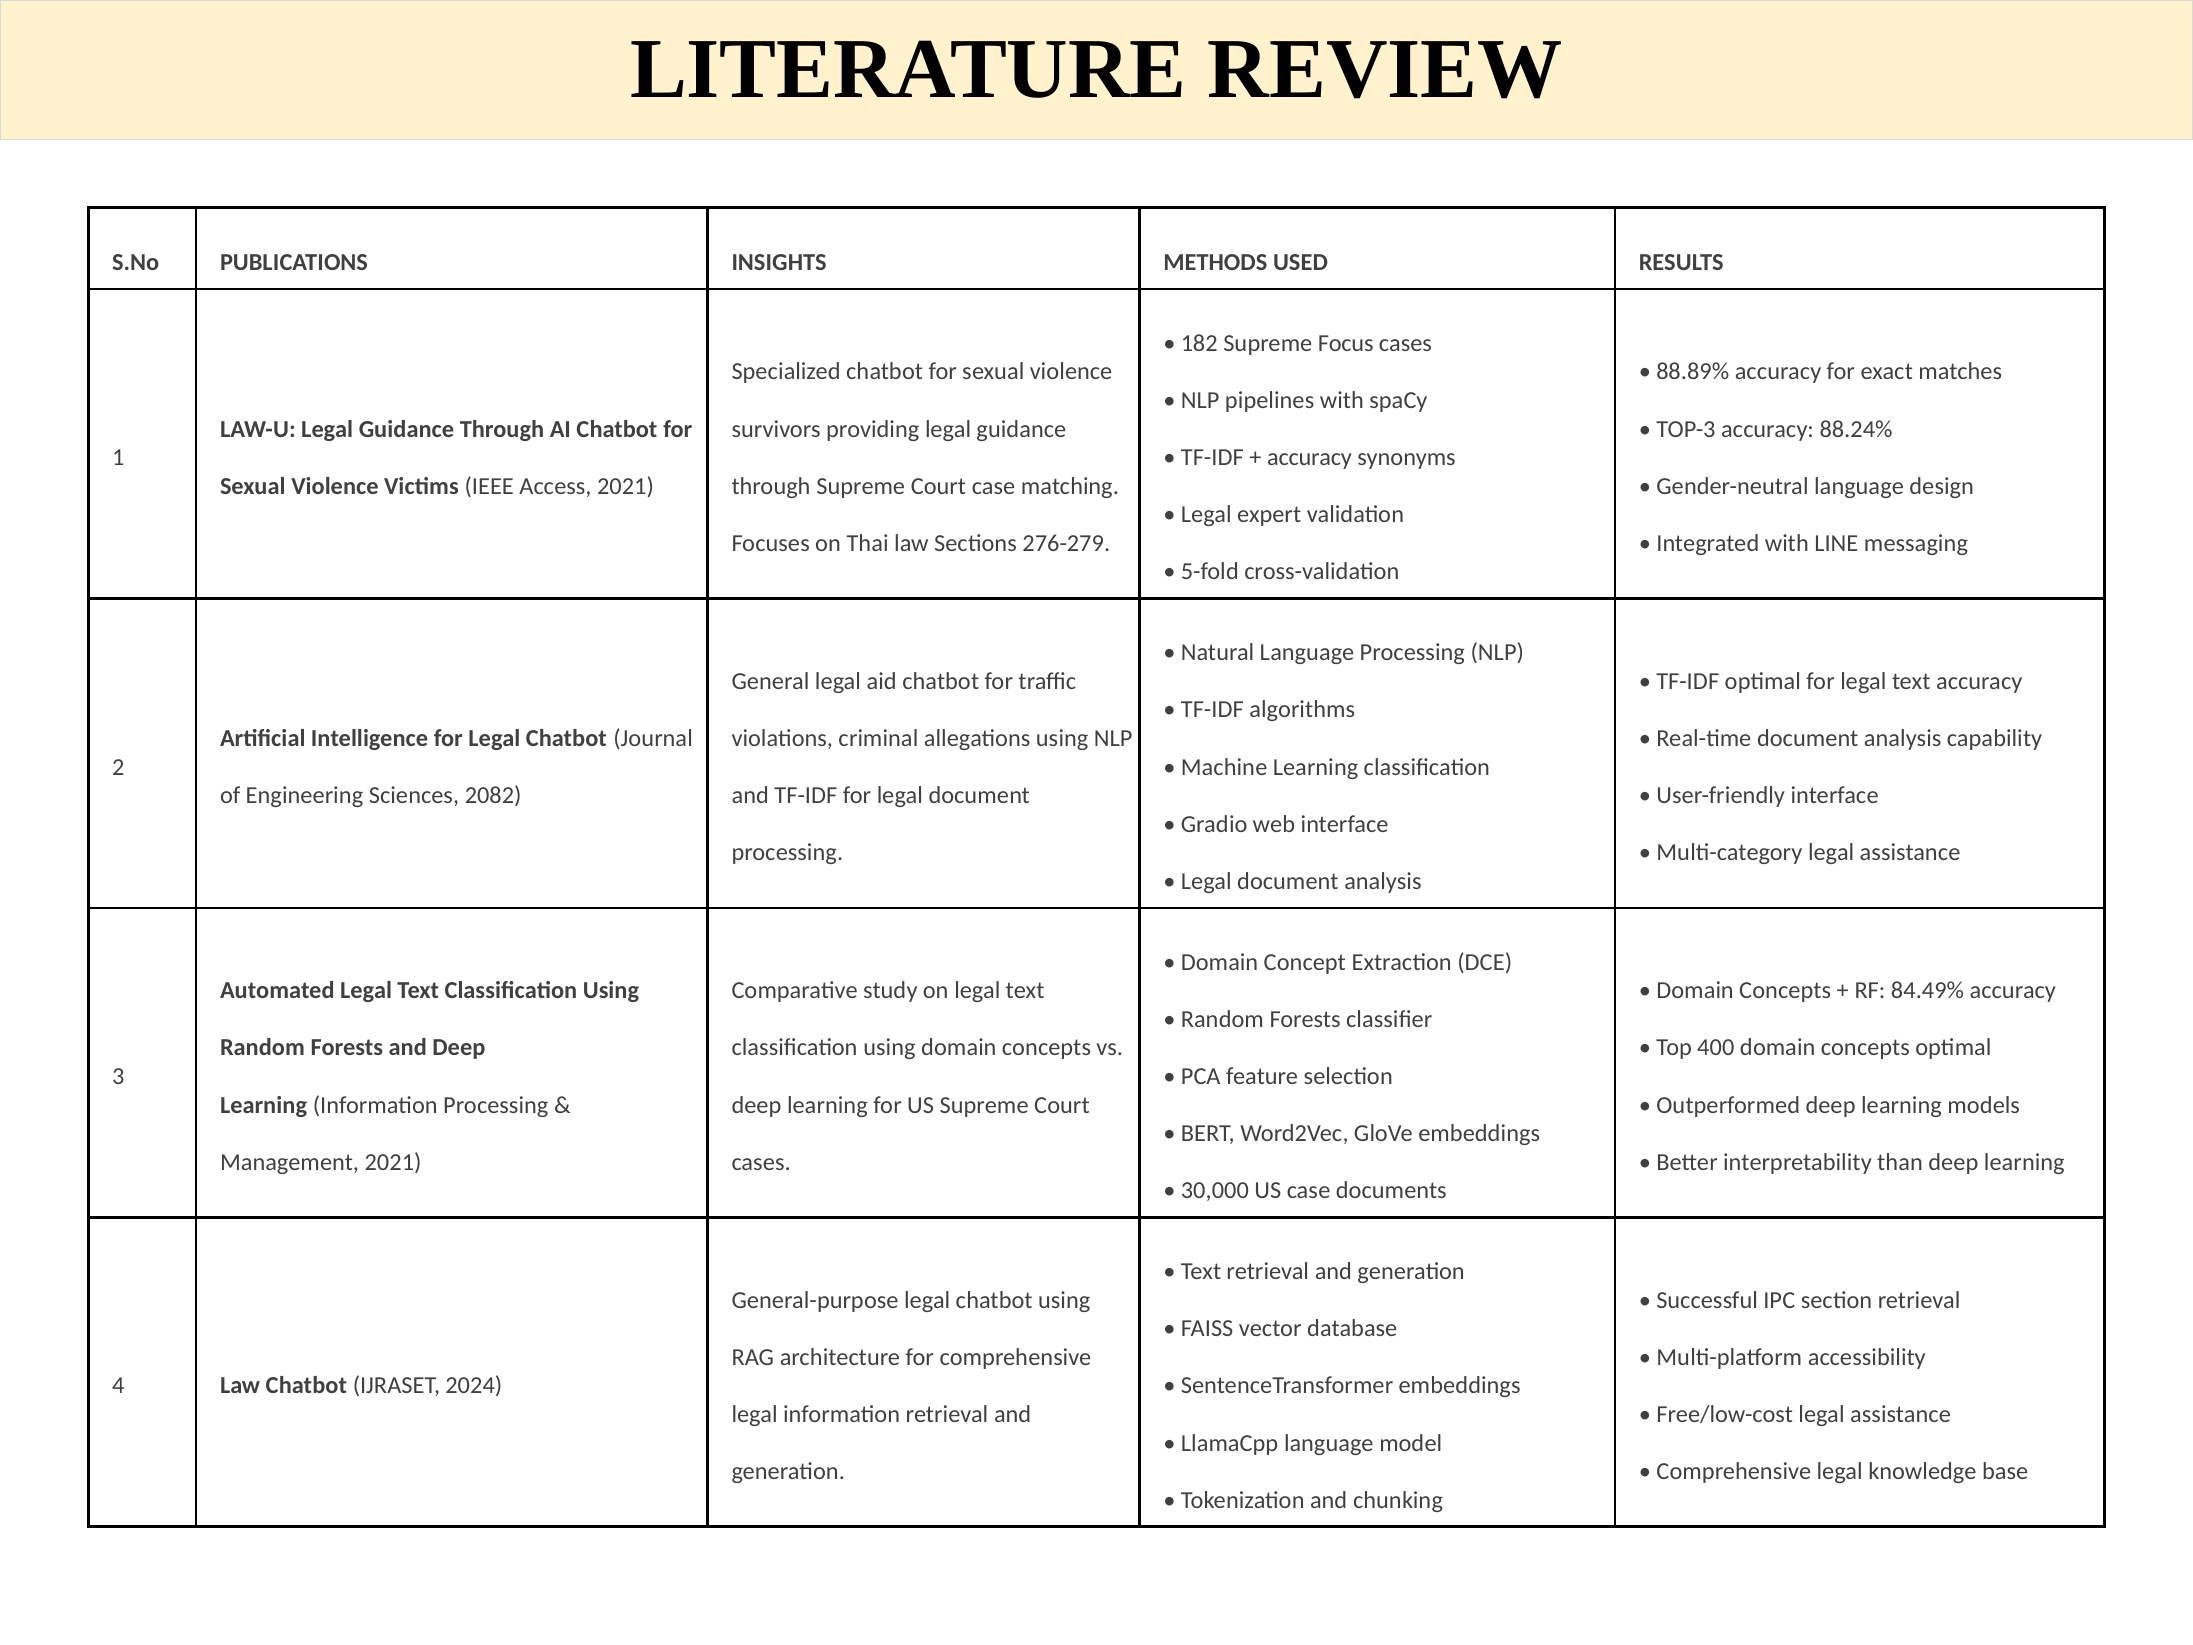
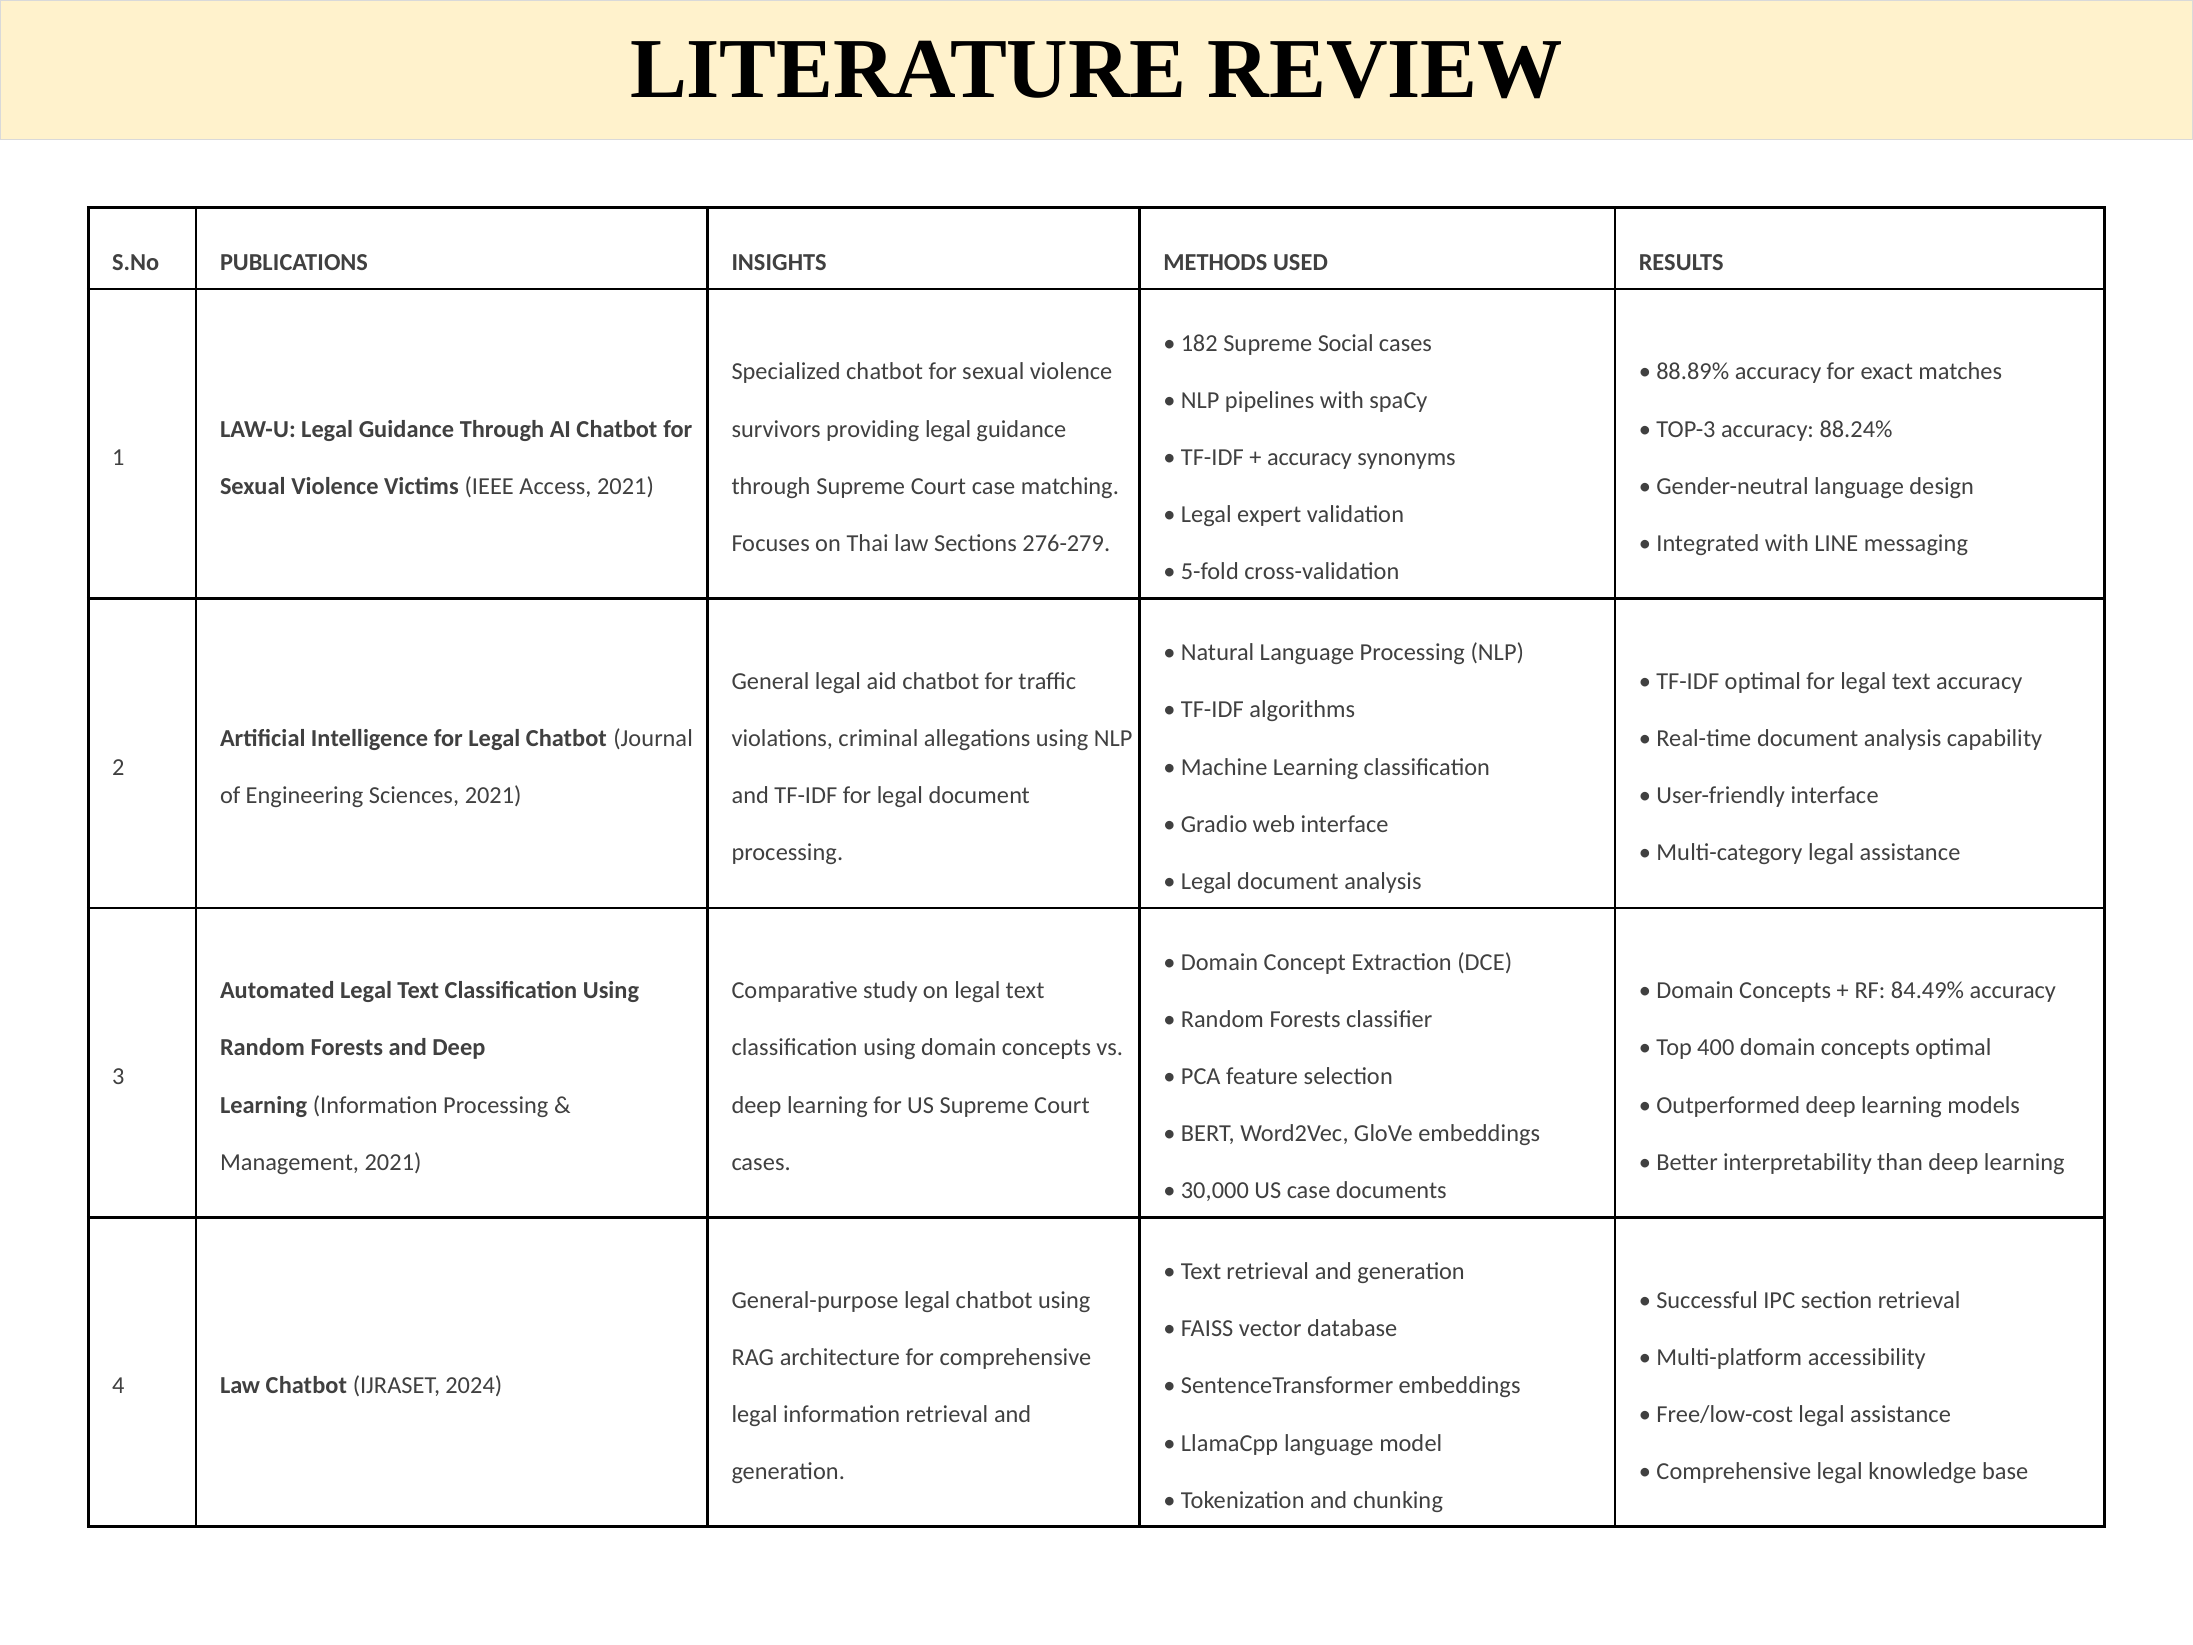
Focus: Focus -> Social
Sciences 2082: 2082 -> 2021
